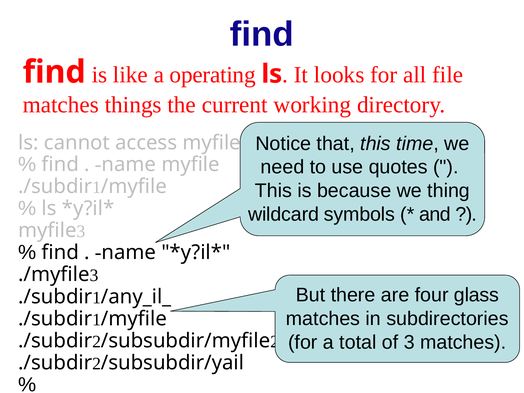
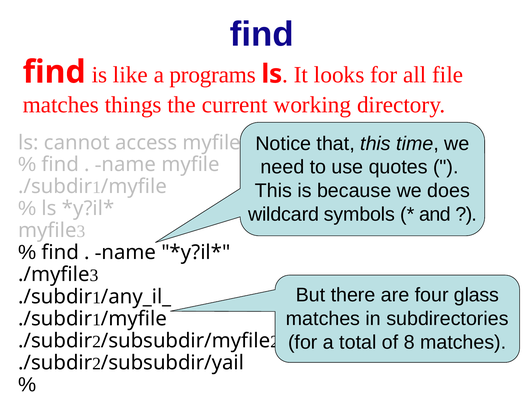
operating: operating -> programs
thing: thing -> does
3: 3 -> 8
